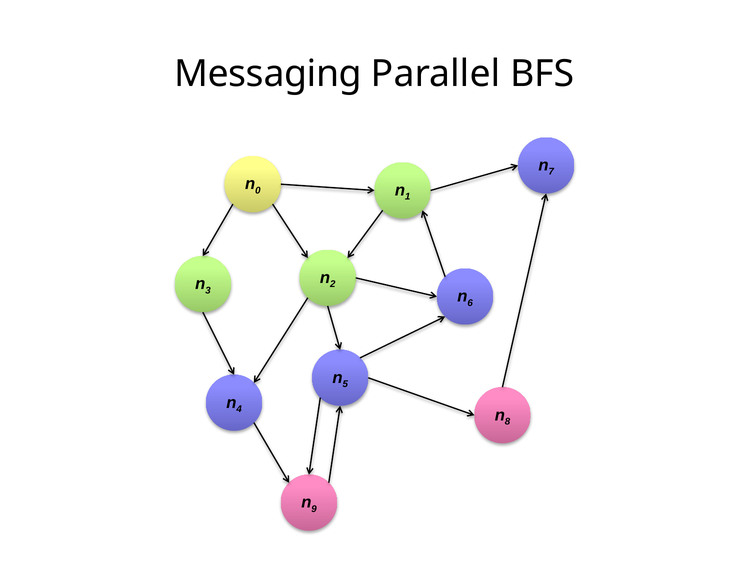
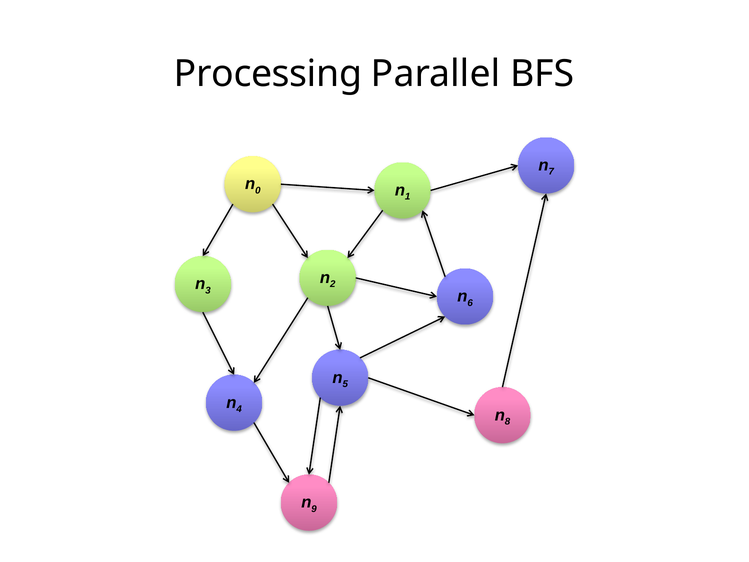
Messaging: Messaging -> Processing
